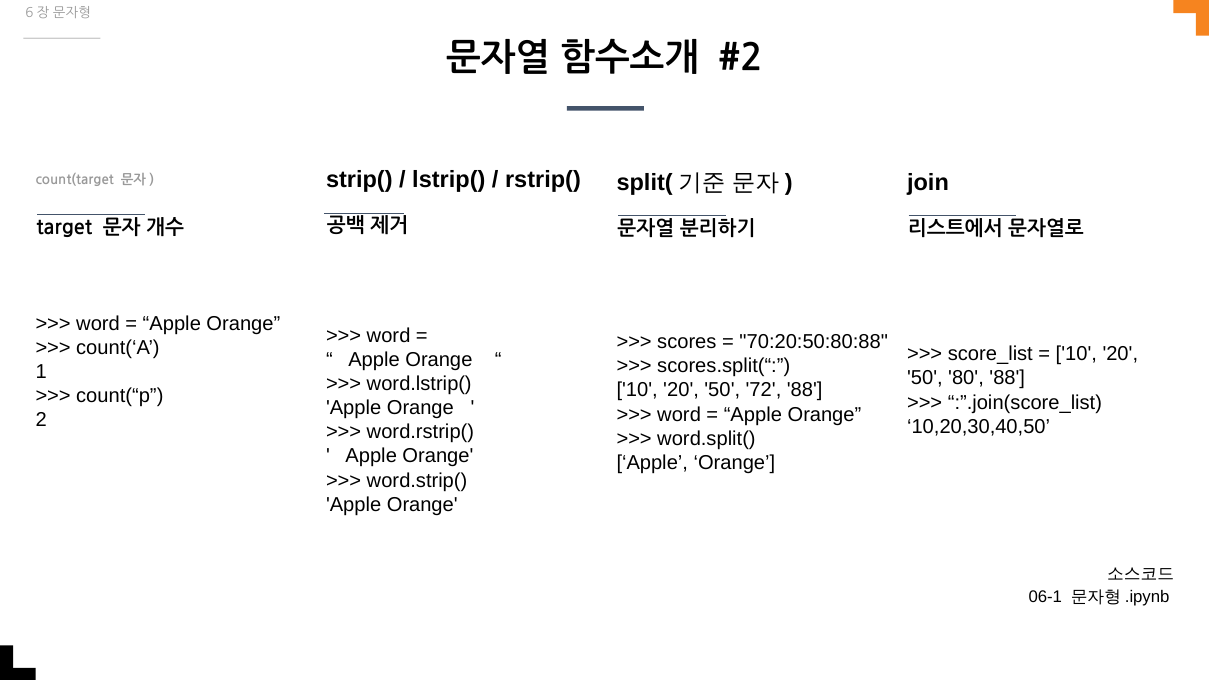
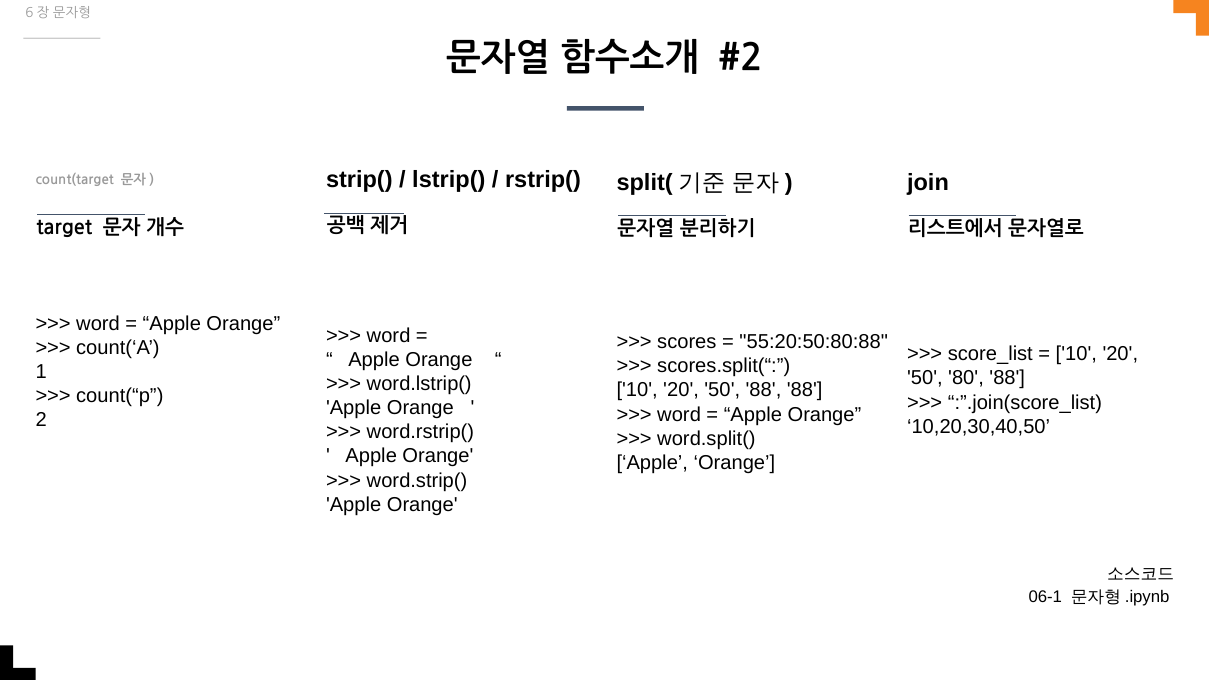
70:20:50:80:88: 70:20:50:80:88 -> 55:20:50:80:88
50 72: 72 -> 88
